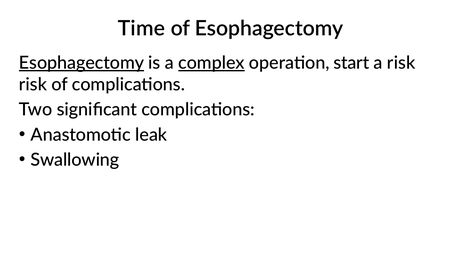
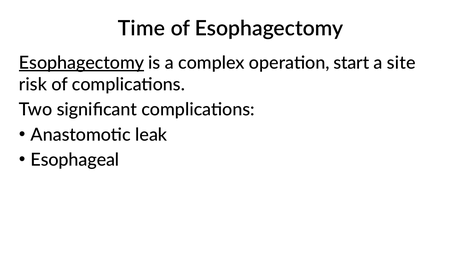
complex underline: present -> none
a risk: risk -> site
Swallowing: Swallowing -> Esophageal
